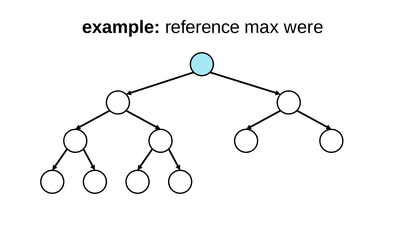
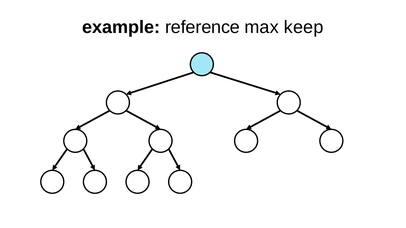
were: were -> keep
